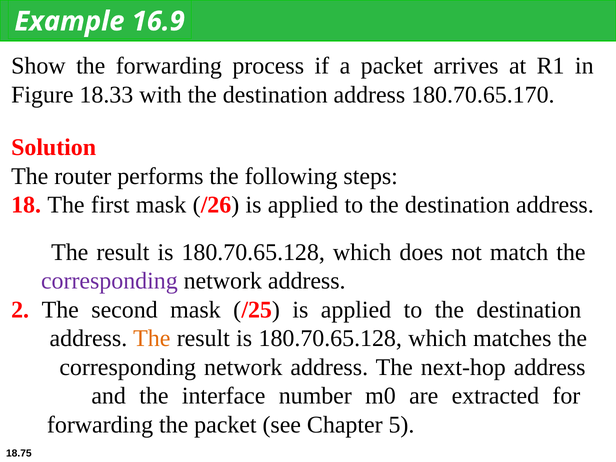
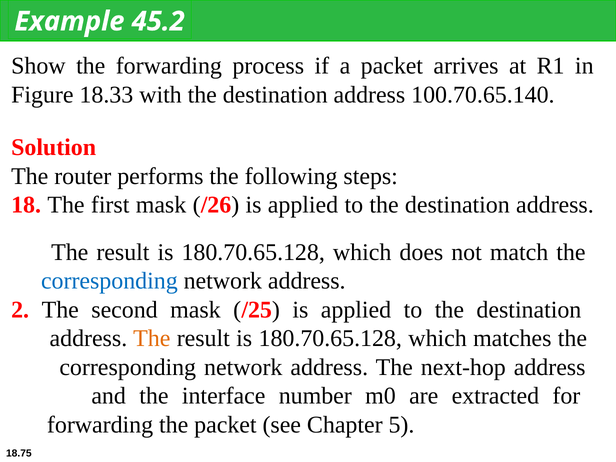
16.9: 16.9 -> 45.2
180.70.65.170: 180.70.65.170 -> 100.70.65.140
corresponding at (109, 281) colour: purple -> blue
